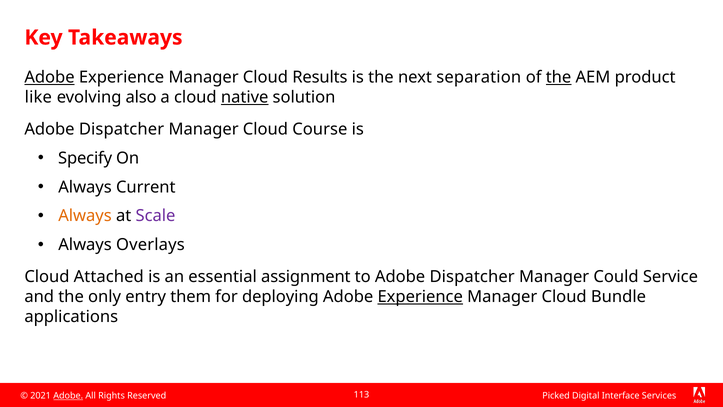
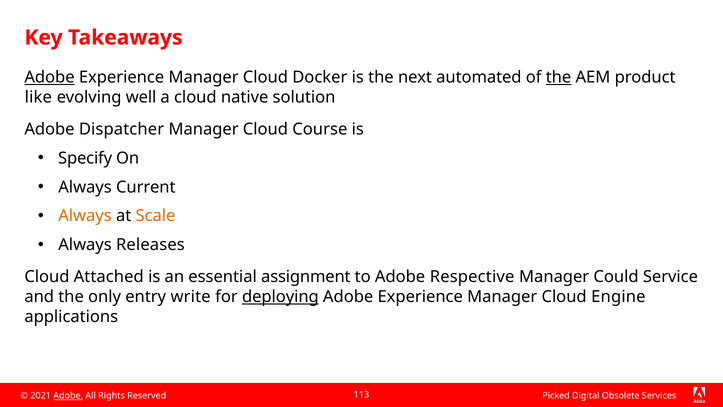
Results: Results -> Docker
separation: separation -> automated
also: also -> well
native underline: present -> none
Scale colour: purple -> orange
Overlays: Overlays -> Releases
to Adobe Dispatcher: Dispatcher -> Respective
them: them -> write
deploying underline: none -> present
Experience at (420, 297) underline: present -> none
Bundle: Bundle -> Engine
Interface: Interface -> Obsolete
